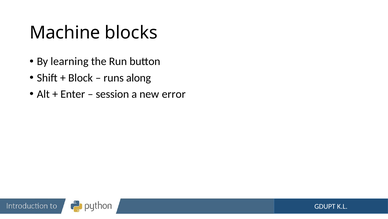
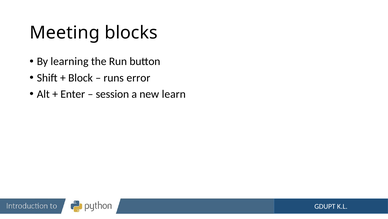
Machine: Machine -> Meeting
along: along -> error
error: error -> learn
